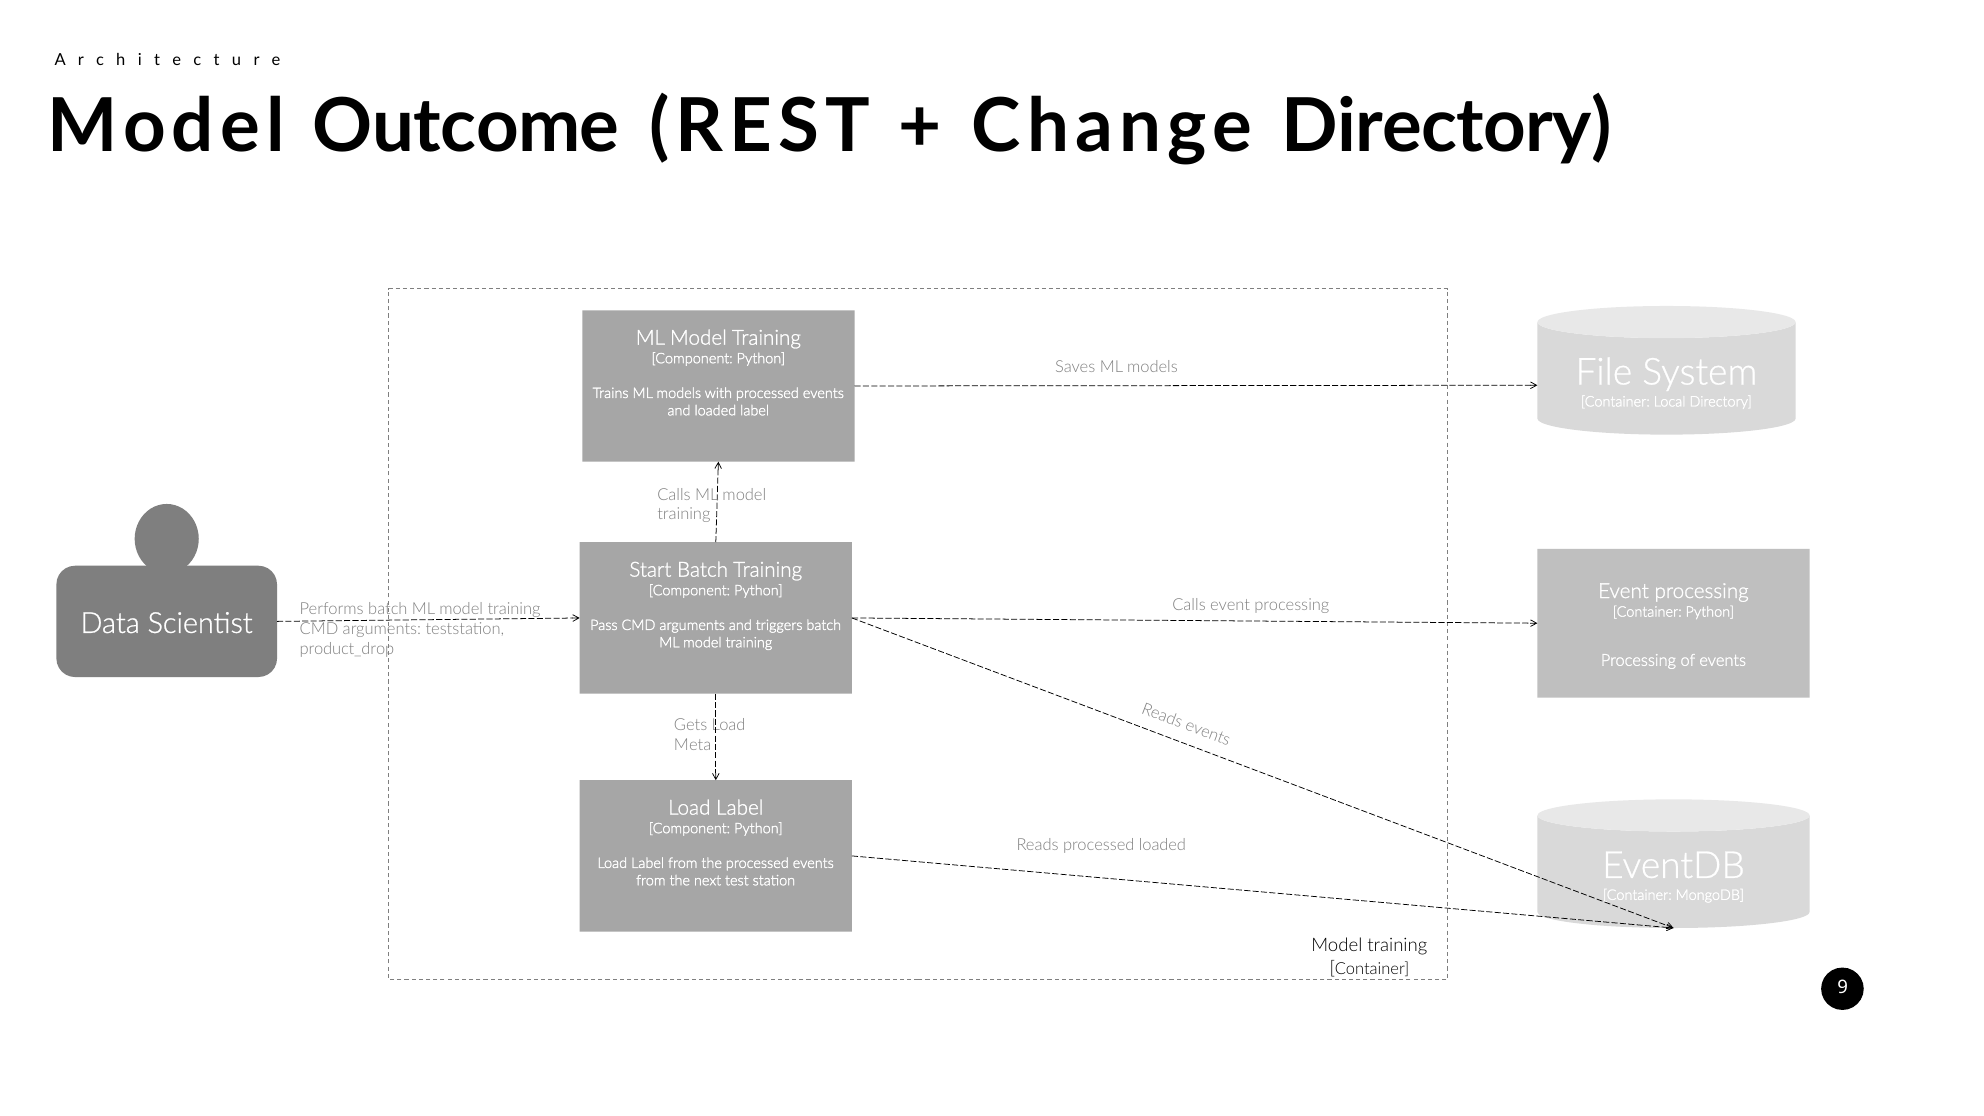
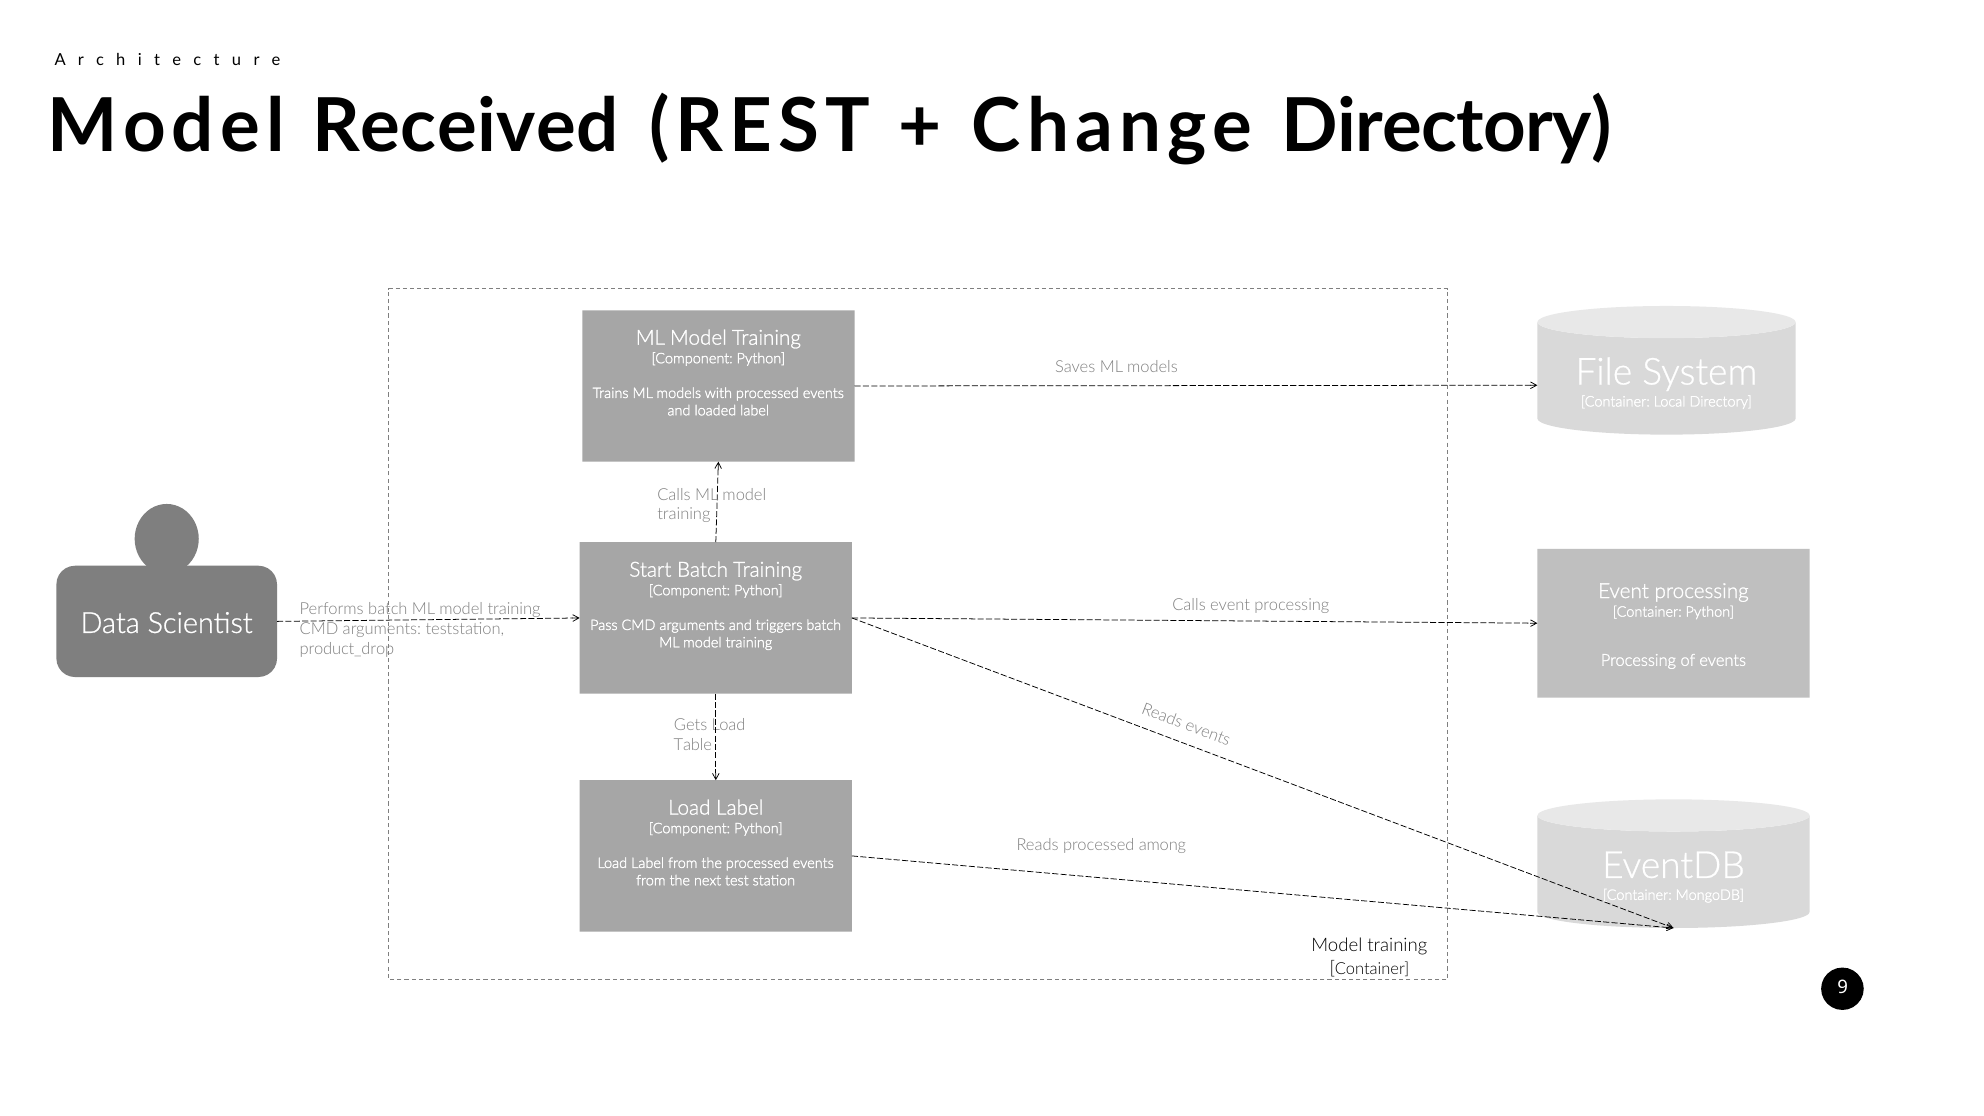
Outcome: Outcome -> Received
Meta: Meta -> Table
processed loaded: loaded -> among
